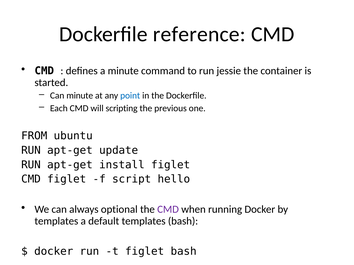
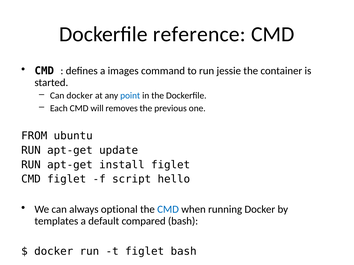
a minute: minute -> images
Can minute: minute -> docker
scripting: scripting -> removes
CMD at (168, 210) colour: purple -> blue
default templates: templates -> compared
